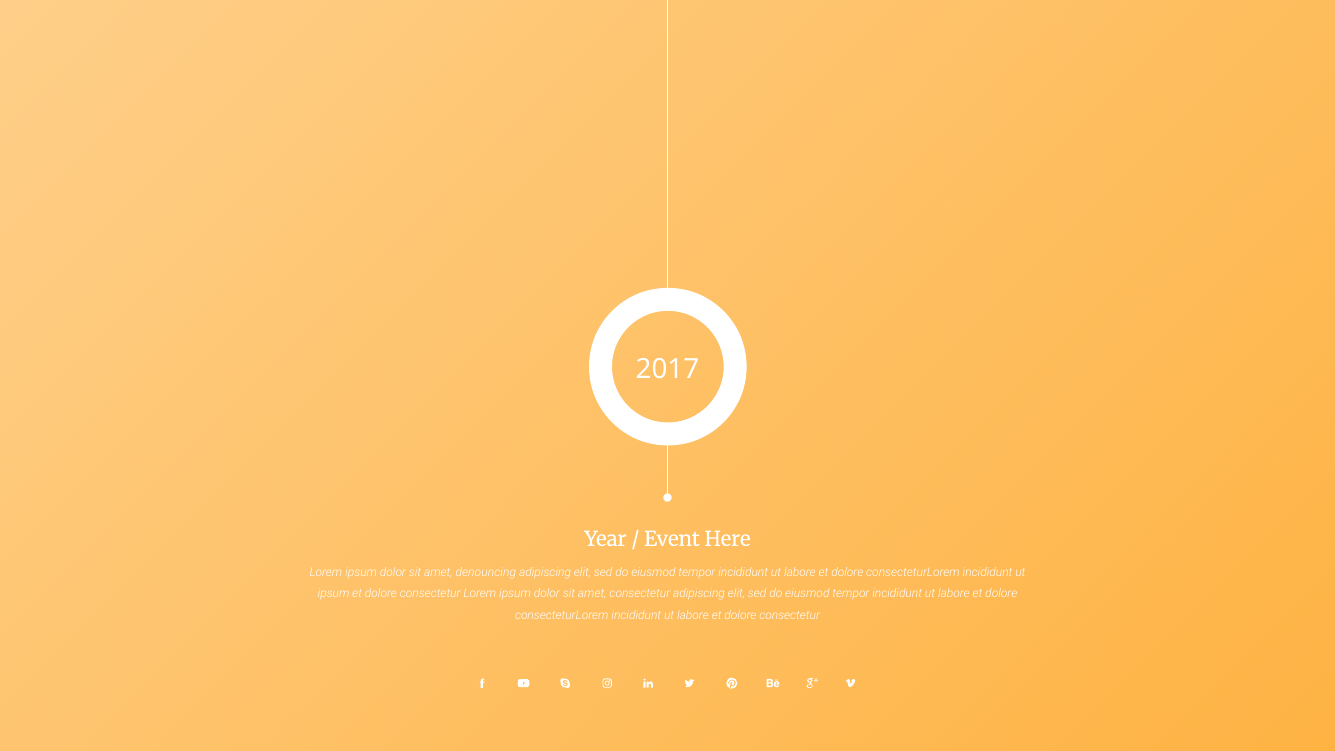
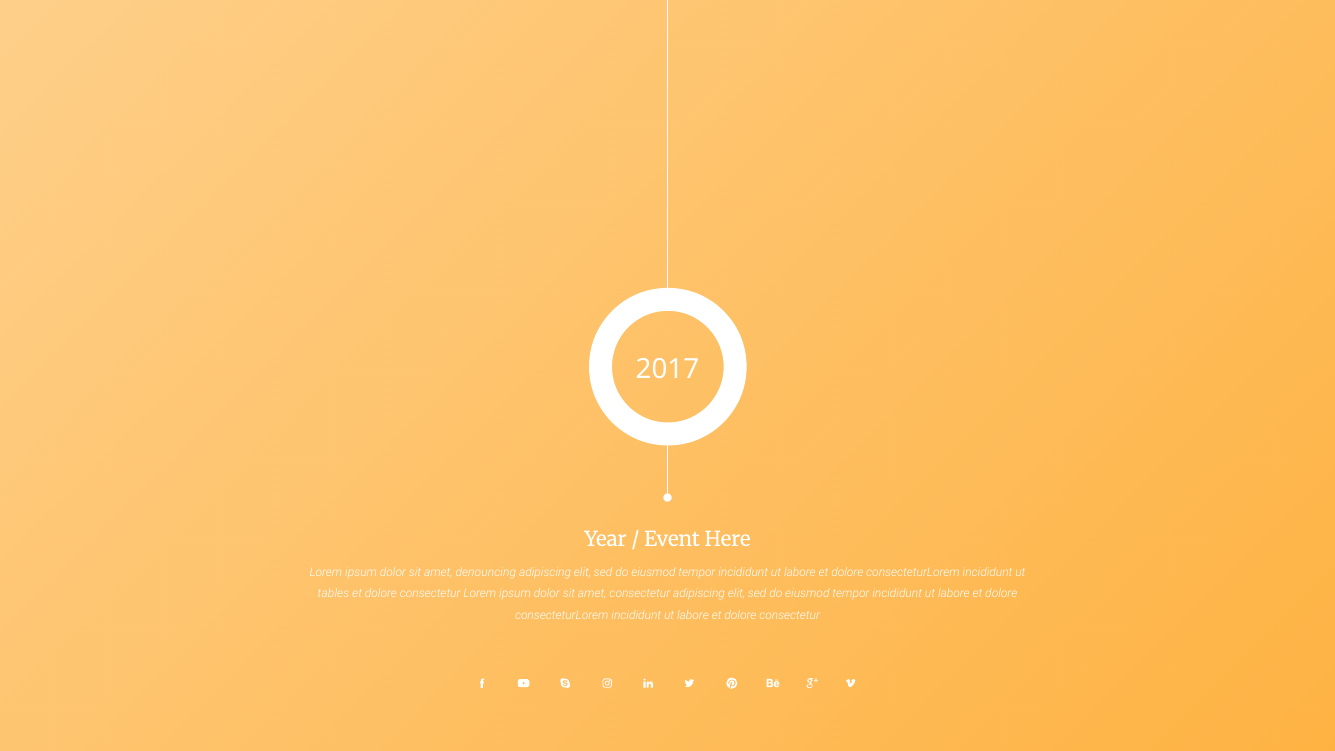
ipsum at (334, 594): ipsum -> tables
